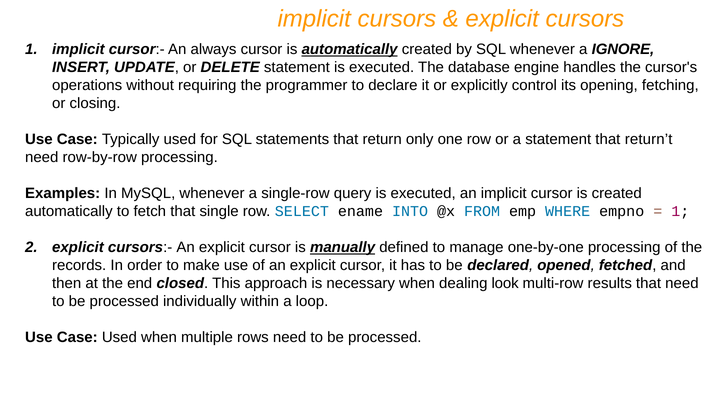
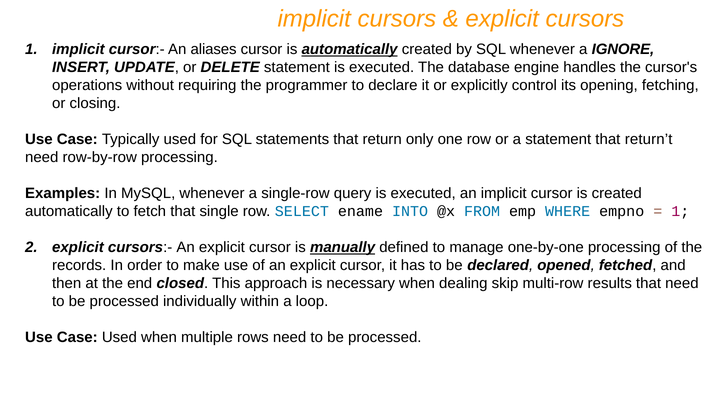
always: always -> aliases
look: look -> skip
